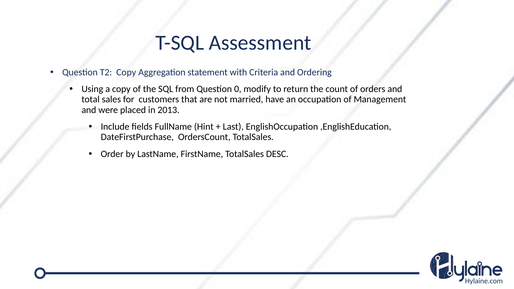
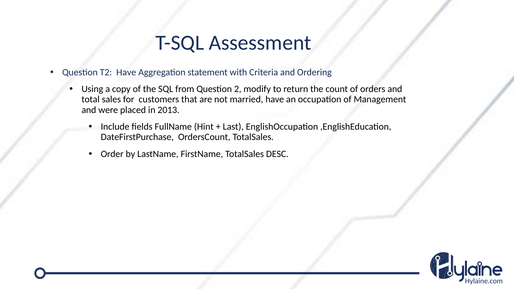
T2 Copy: Copy -> Have
0: 0 -> 2
